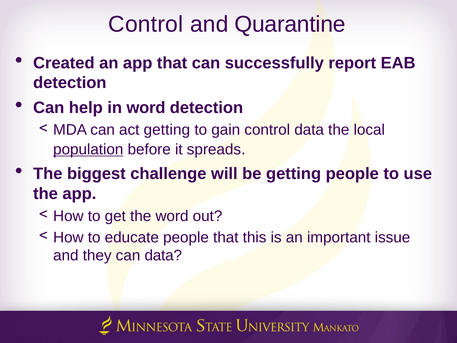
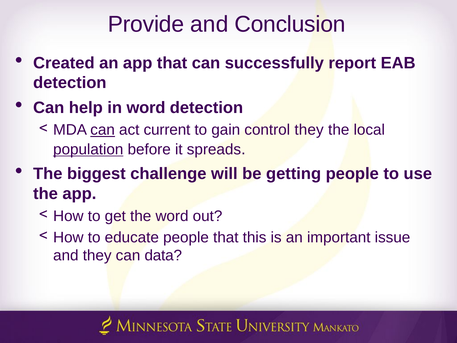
Control at (146, 24): Control -> Provide
Quarantine: Quarantine -> Conclusion
can at (103, 130) underline: none -> present
act getting: getting -> current
control data: data -> they
